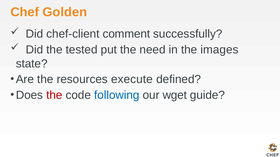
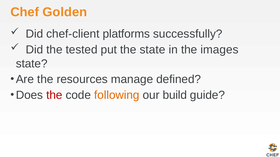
comment: comment -> platforms
the need: need -> state
execute: execute -> manage
following colour: blue -> orange
wget: wget -> build
